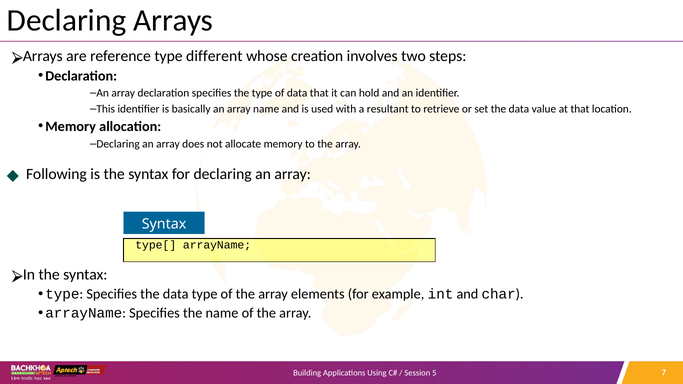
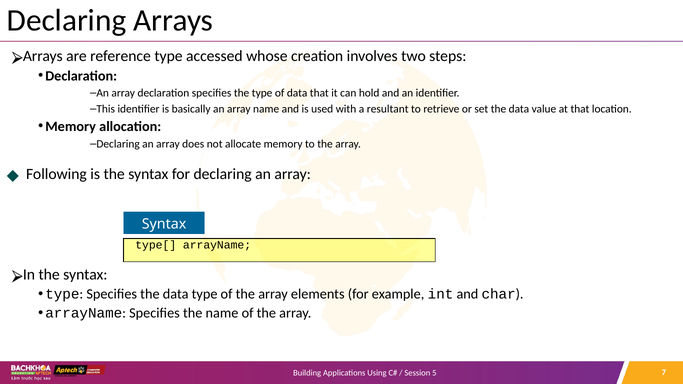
different: different -> accessed
